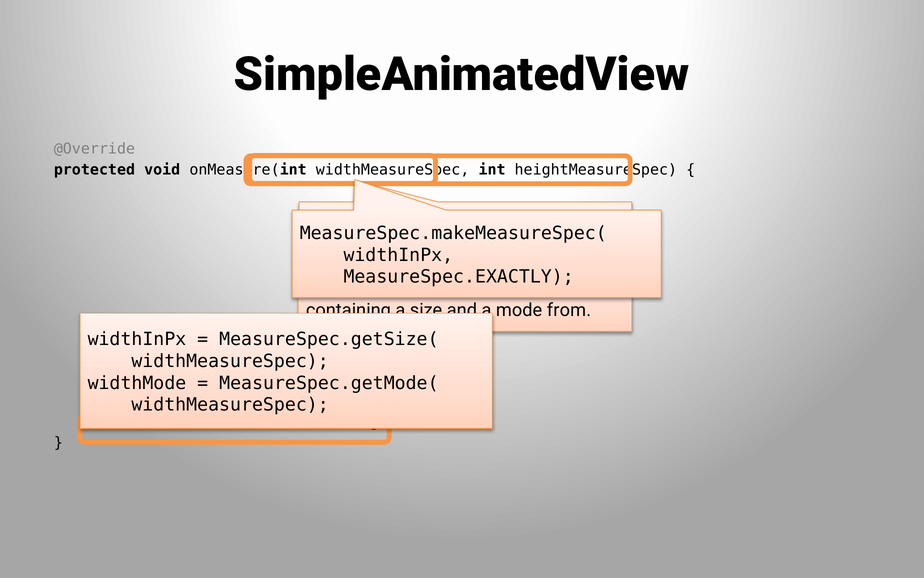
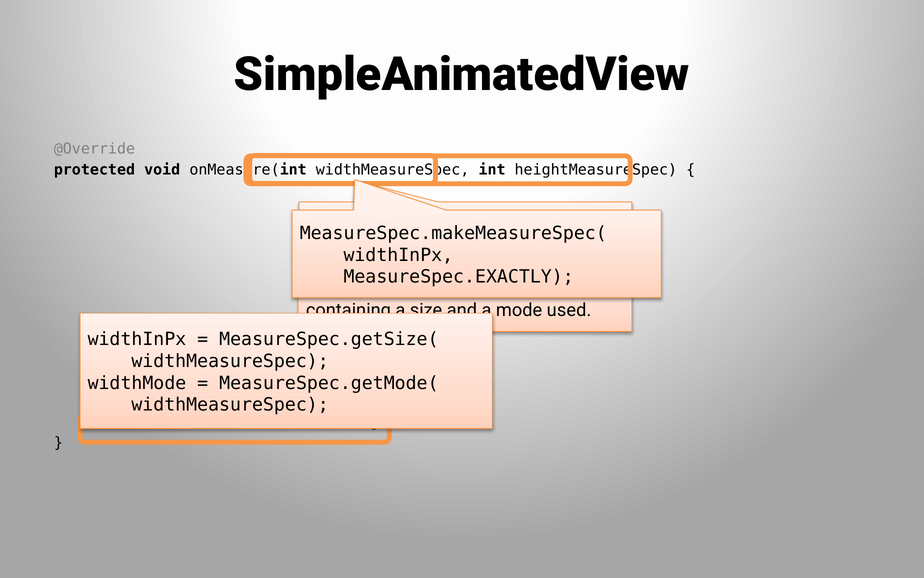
from: from -> used
